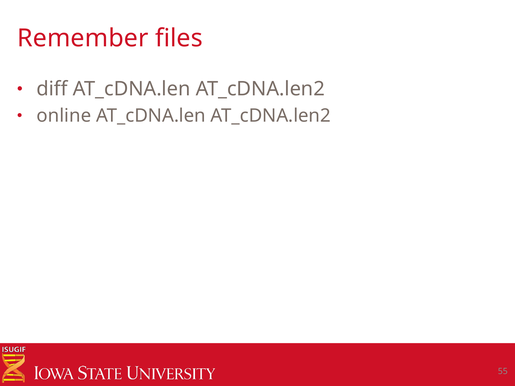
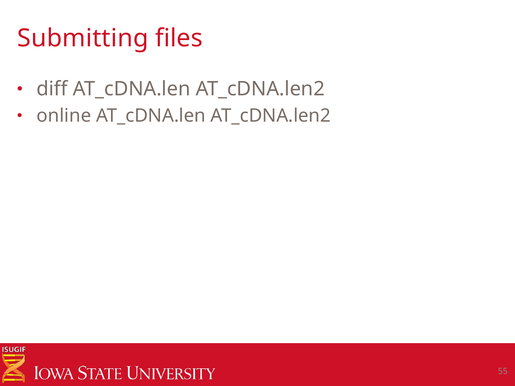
Remember: Remember -> Submitting
